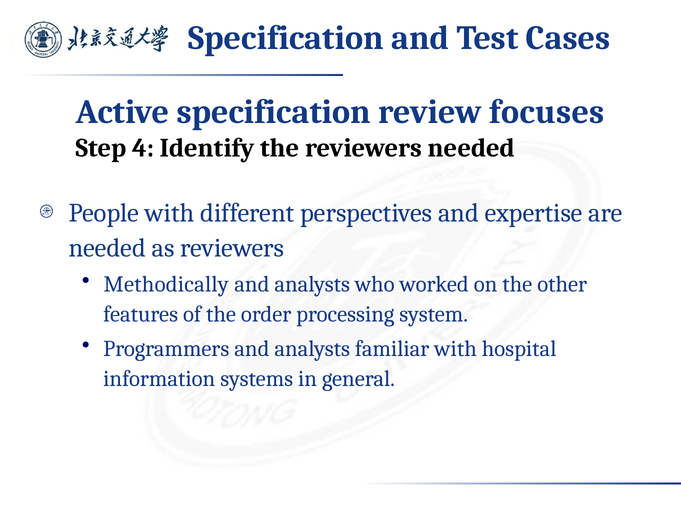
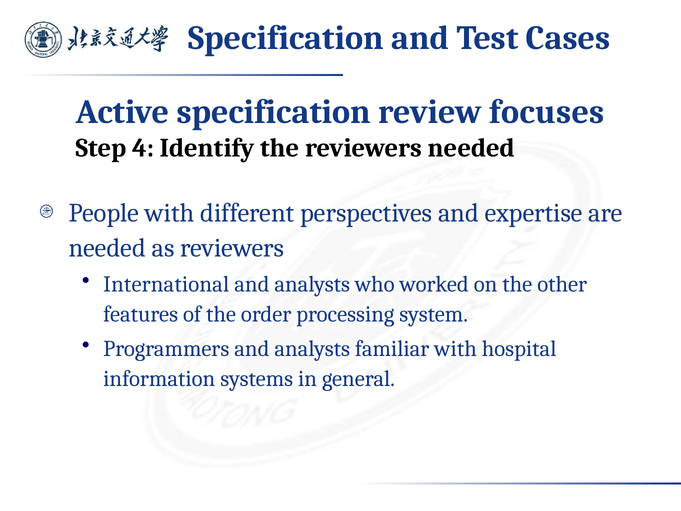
Methodically: Methodically -> International
